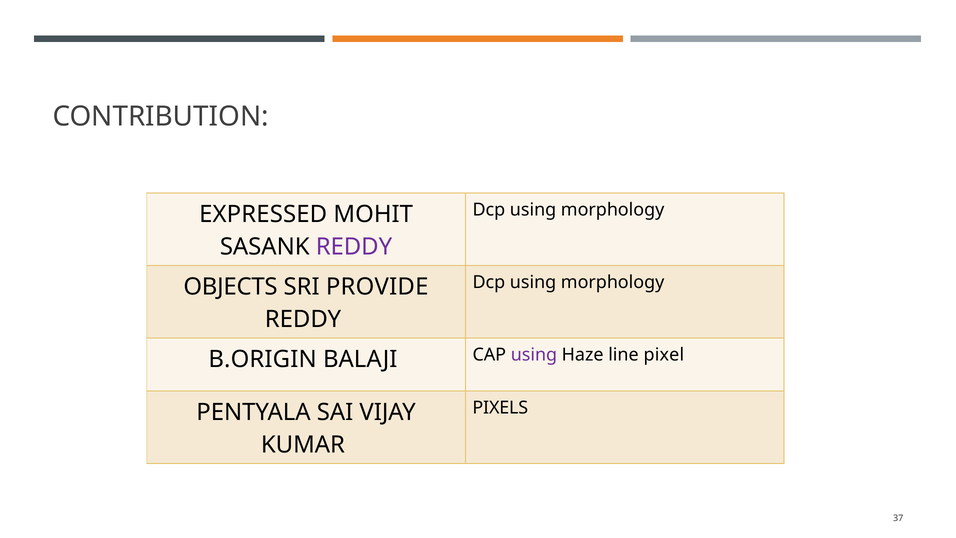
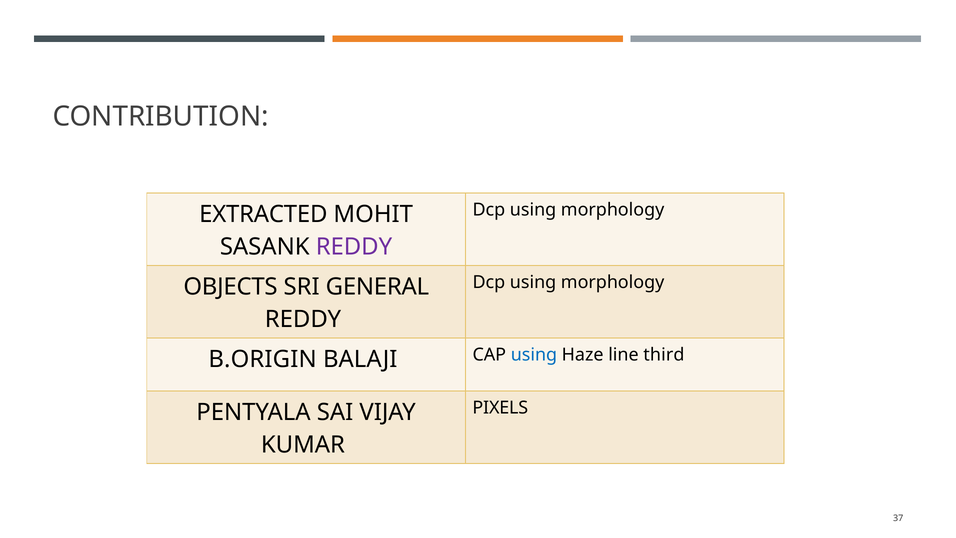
EXPRESSED: EXPRESSED -> EXTRACTED
PROVIDE: PROVIDE -> GENERAL
using at (534, 355) colour: purple -> blue
pixel: pixel -> third
